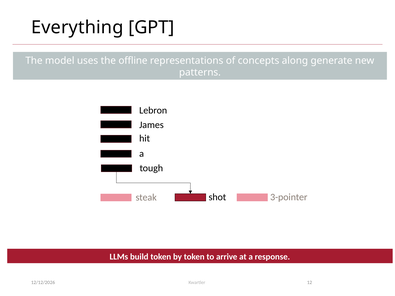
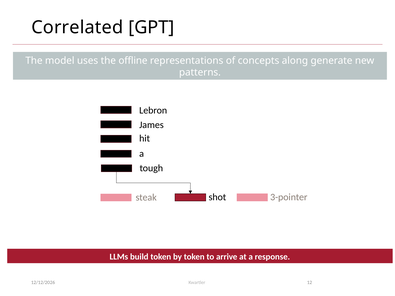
Everything: Everything -> Correlated
